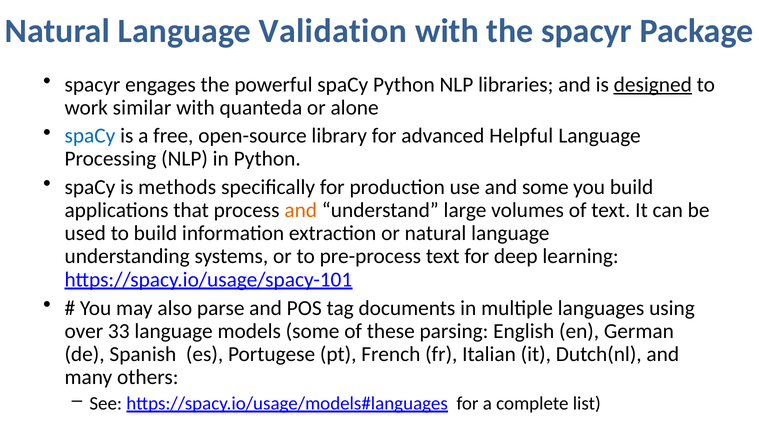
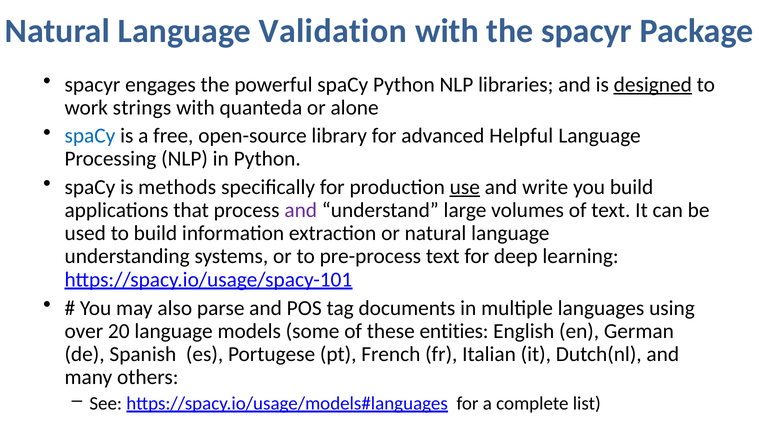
similar: similar -> strings
use underline: none -> present
and some: some -> write
and at (301, 210) colour: orange -> purple
33: 33 -> 20
parsing: parsing -> entities
